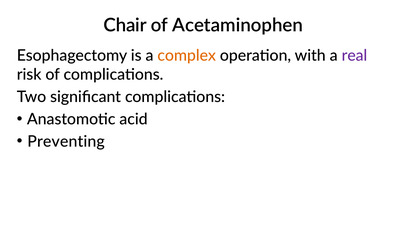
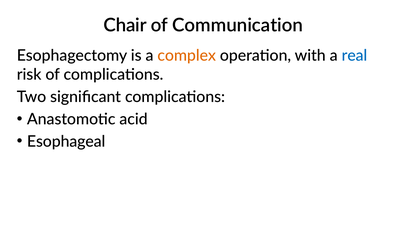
Acetaminophen: Acetaminophen -> Communication
real colour: purple -> blue
Preventing: Preventing -> Esophageal
